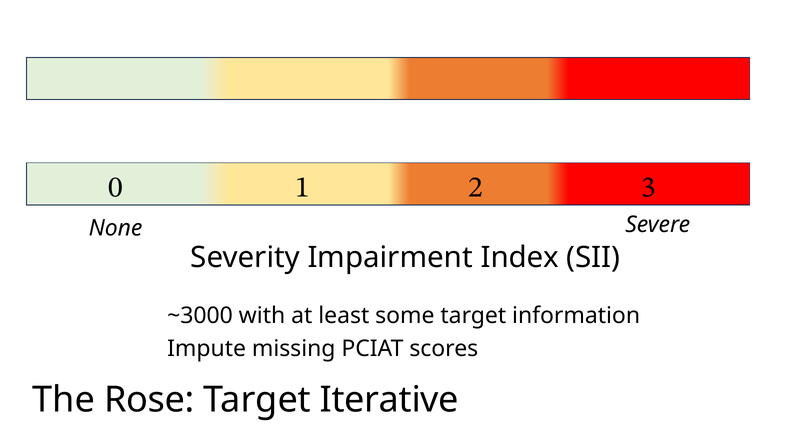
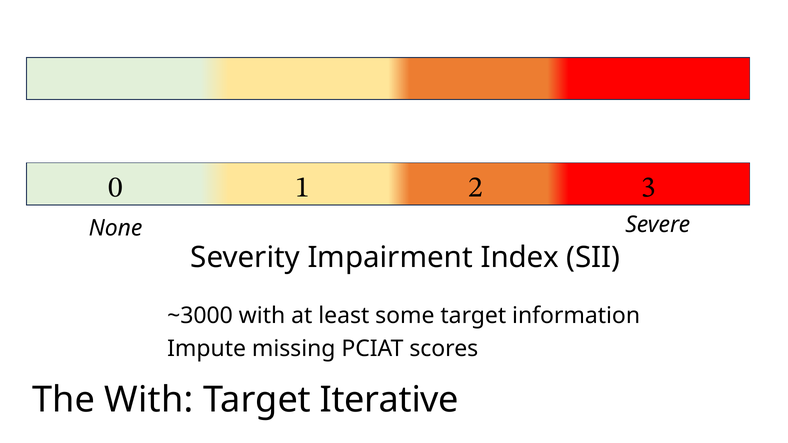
The Rose: Rose -> With
